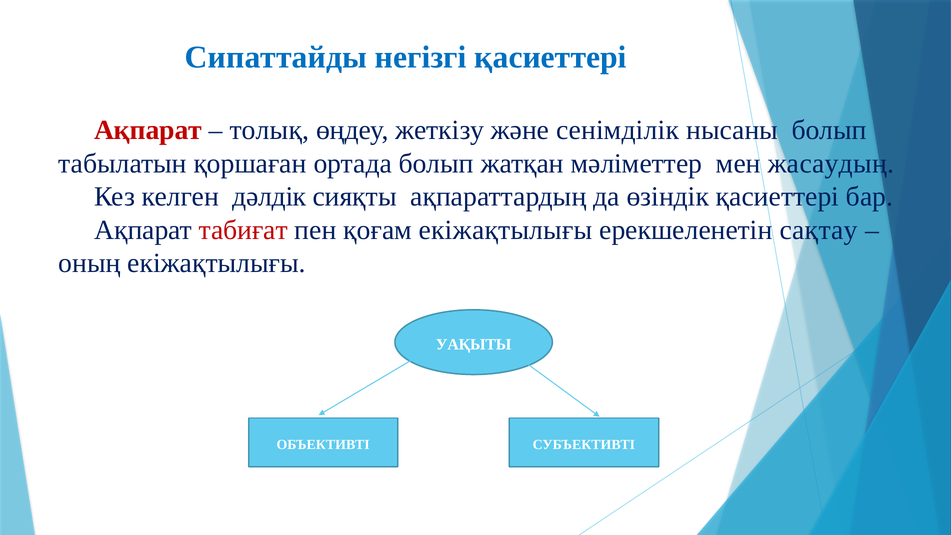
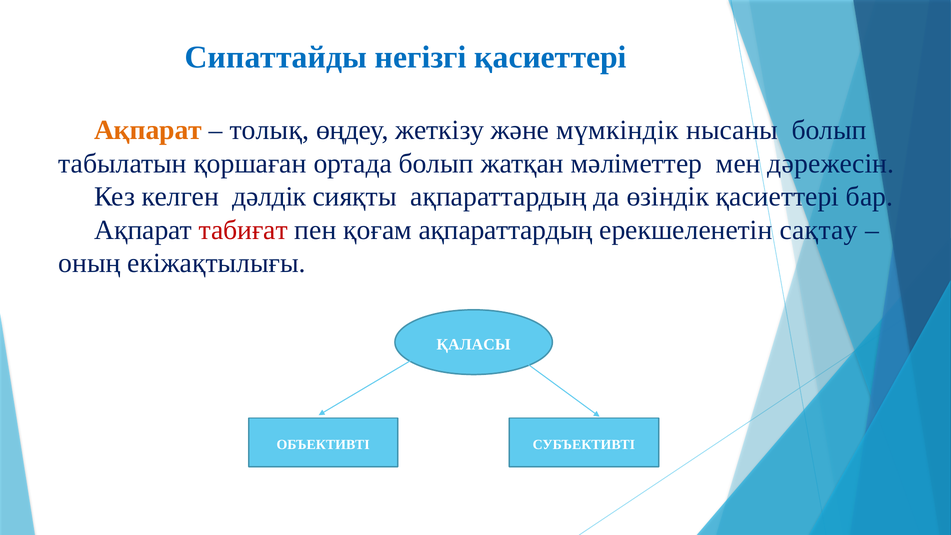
Ақпарат at (148, 130) colour: red -> orange
сенімділік: сенімділік -> мүмкіндік
жасаудың: жасаудың -> дәрежесін
қоғам екіжақтылығы: екіжақтылығы -> ақпараттардың
УАҚЫТЫ: УАҚЫТЫ -> ҚАЛАСЫ
